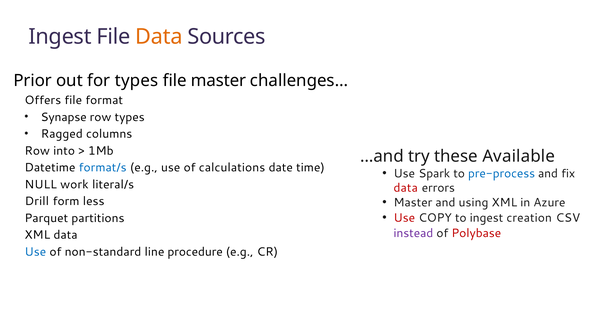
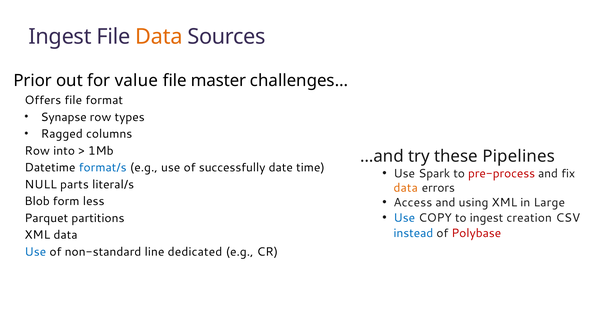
for types: types -> value
Available: Available -> Pipelines
calculations: calculations -> successfully
pre-process colour: blue -> red
work: work -> parts
data at (406, 188) colour: red -> orange
Master at (413, 203): Master -> Access
Azure: Azure -> Large
Drill: Drill -> Blob
Use at (404, 218) colour: red -> blue
instead colour: purple -> blue
procedure: procedure -> dedicated
